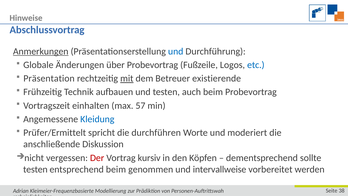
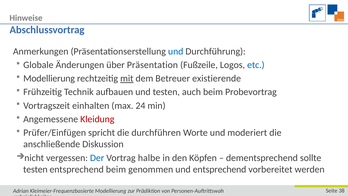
Anmerkungen underline: present -> none
über Probevortrag: Probevortrag -> Präsentation
Präsentation at (49, 78): Präsentation -> Modellierung
57: 57 -> 24
Kleidung colour: blue -> red
Prüfer/Ermittelt: Prüfer/Ermittelt -> Prüfer/Einfügen
Der colour: red -> blue
kursiv: kursiv -> halbe
und intervallweise: intervallweise -> entsprechend
